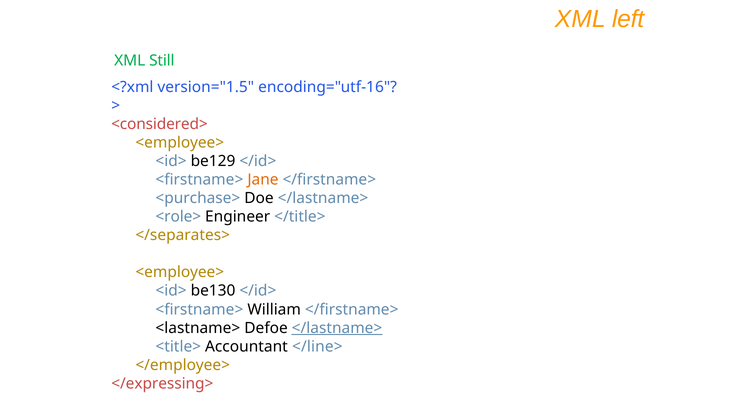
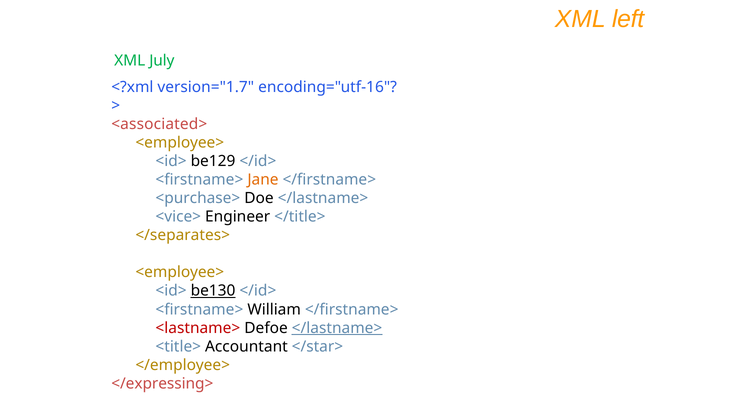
Still: Still -> July
version="1.5: version="1.5 -> version="1.7
<considered>: <considered> -> <associated>
<role>: <role> -> <vice>
be130 underline: none -> present
<lastname> colour: black -> red
</line>: </line> -> </star>
